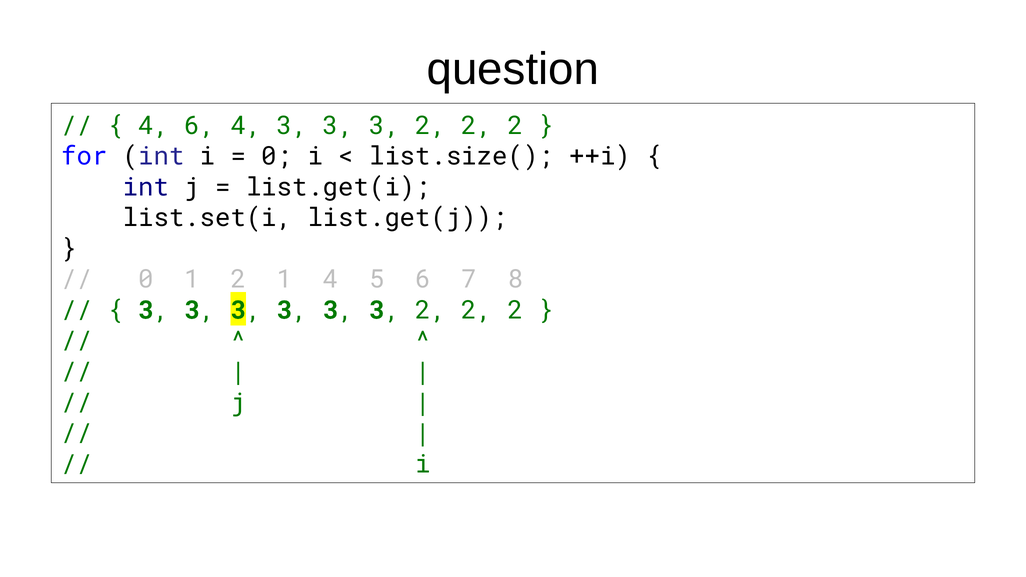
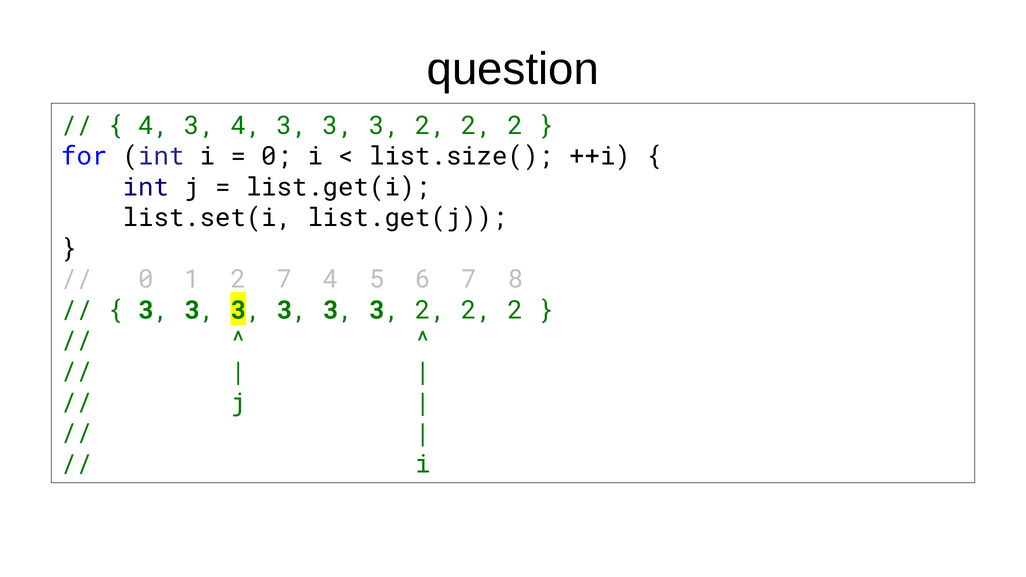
6 at (200, 126): 6 -> 3
1 at (285, 280): 1 -> 7
